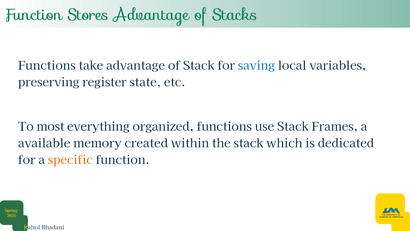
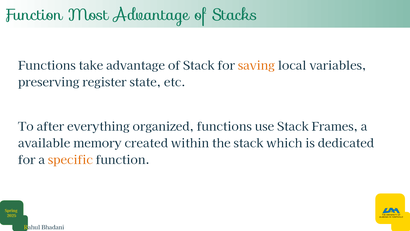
Stores: Stores -> Most
saving colour: blue -> orange
most: most -> after
